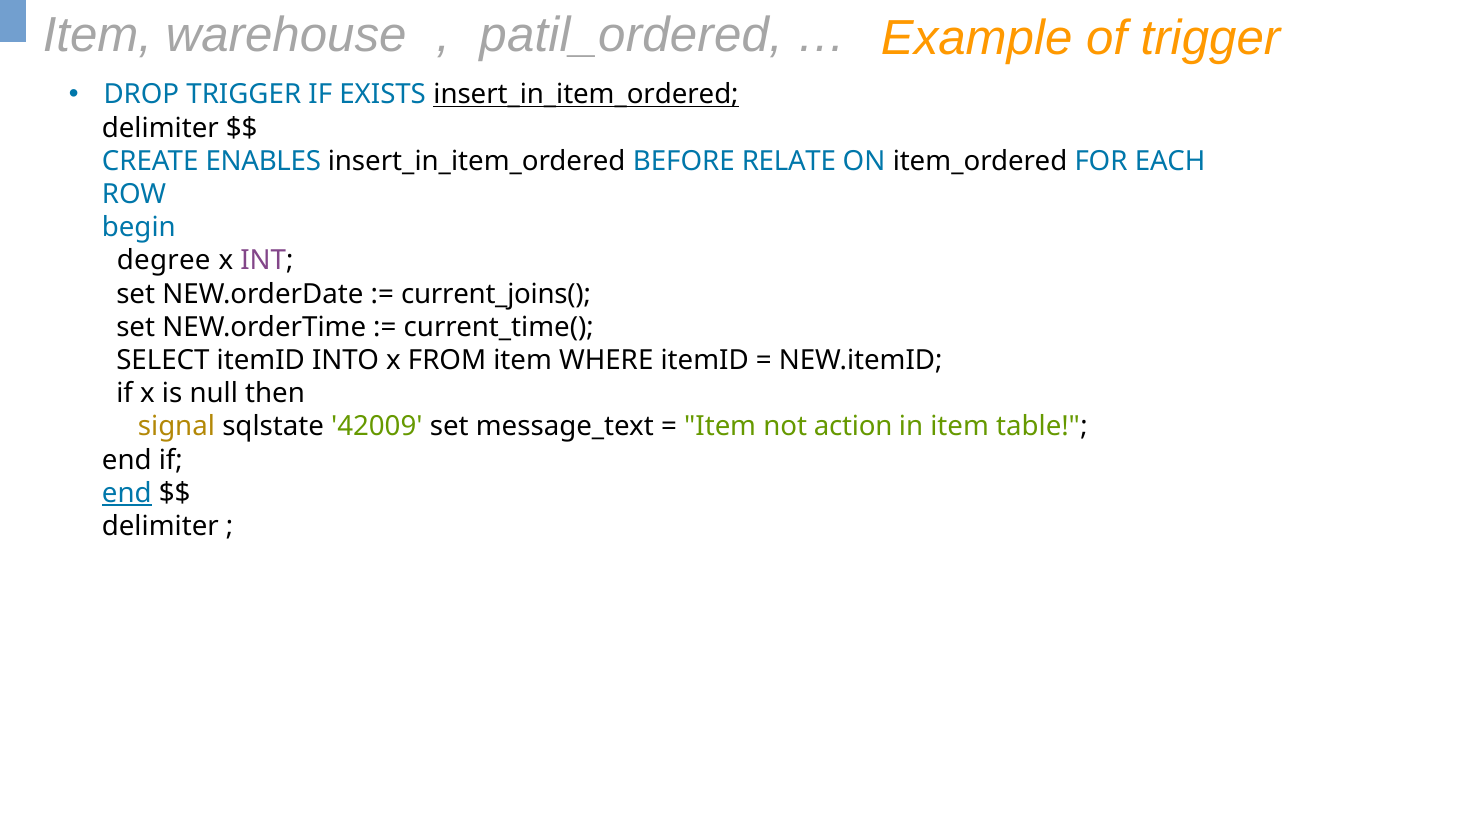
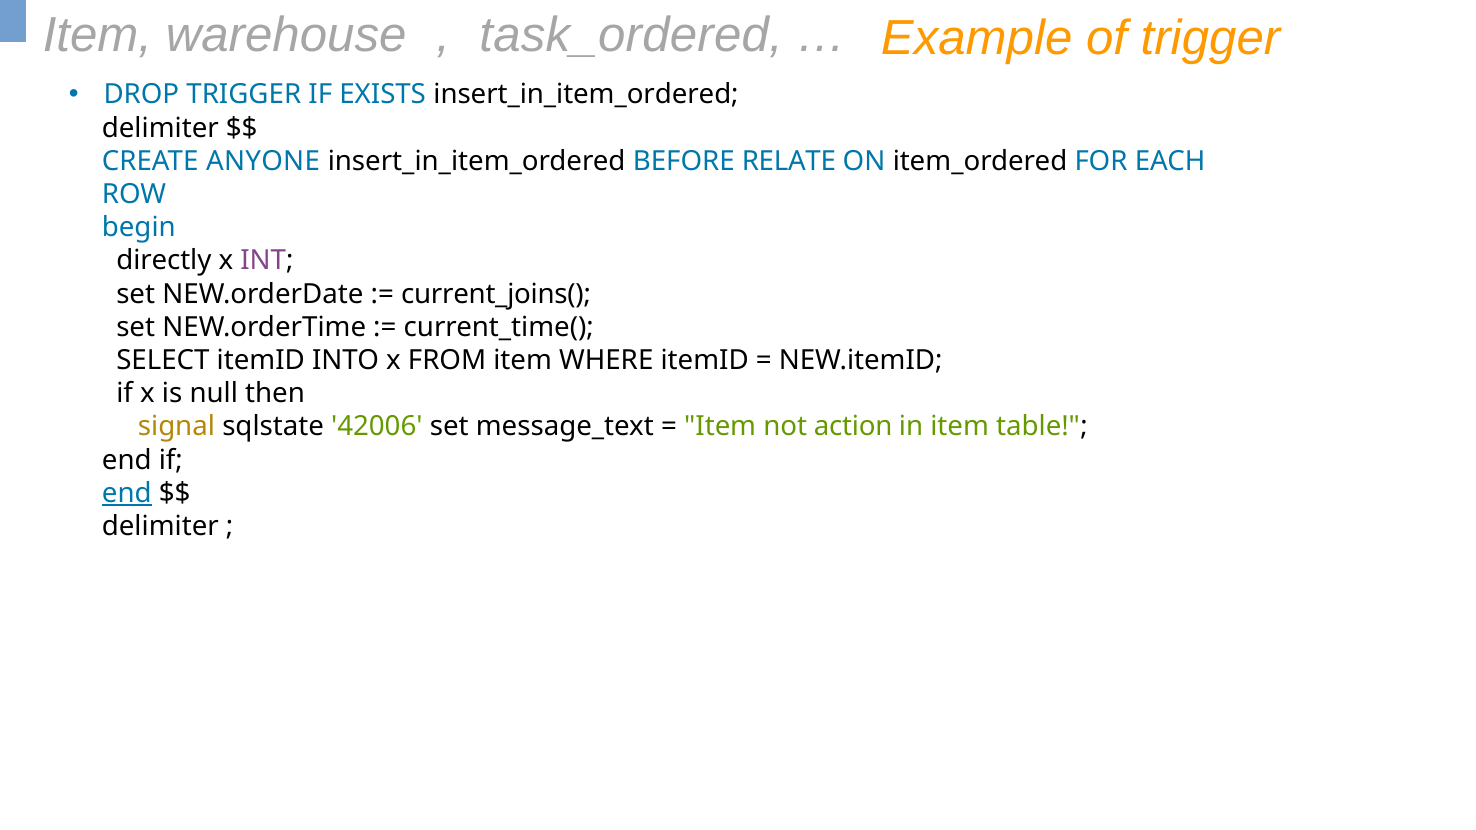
patil_ordered: patil_ordered -> task_ordered
insert_in_item_ordered at (586, 95) underline: present -> none
ENABLES: ENABLES -> ANYONE
degree: degree -> directly
42009: 42009 -> 42006
